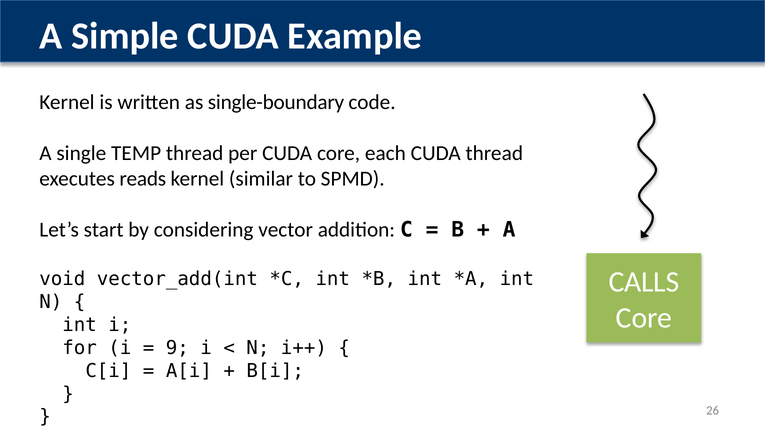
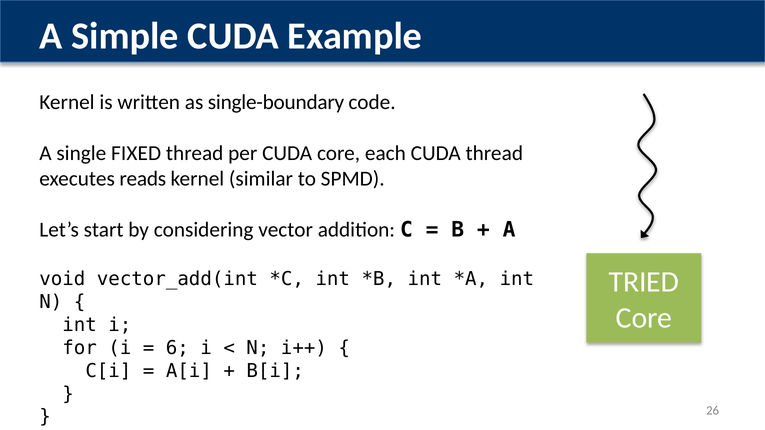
TEMP: TEMP -> FIXED
CALLS: CALLS -> TRIED
9: 9 -> 6
